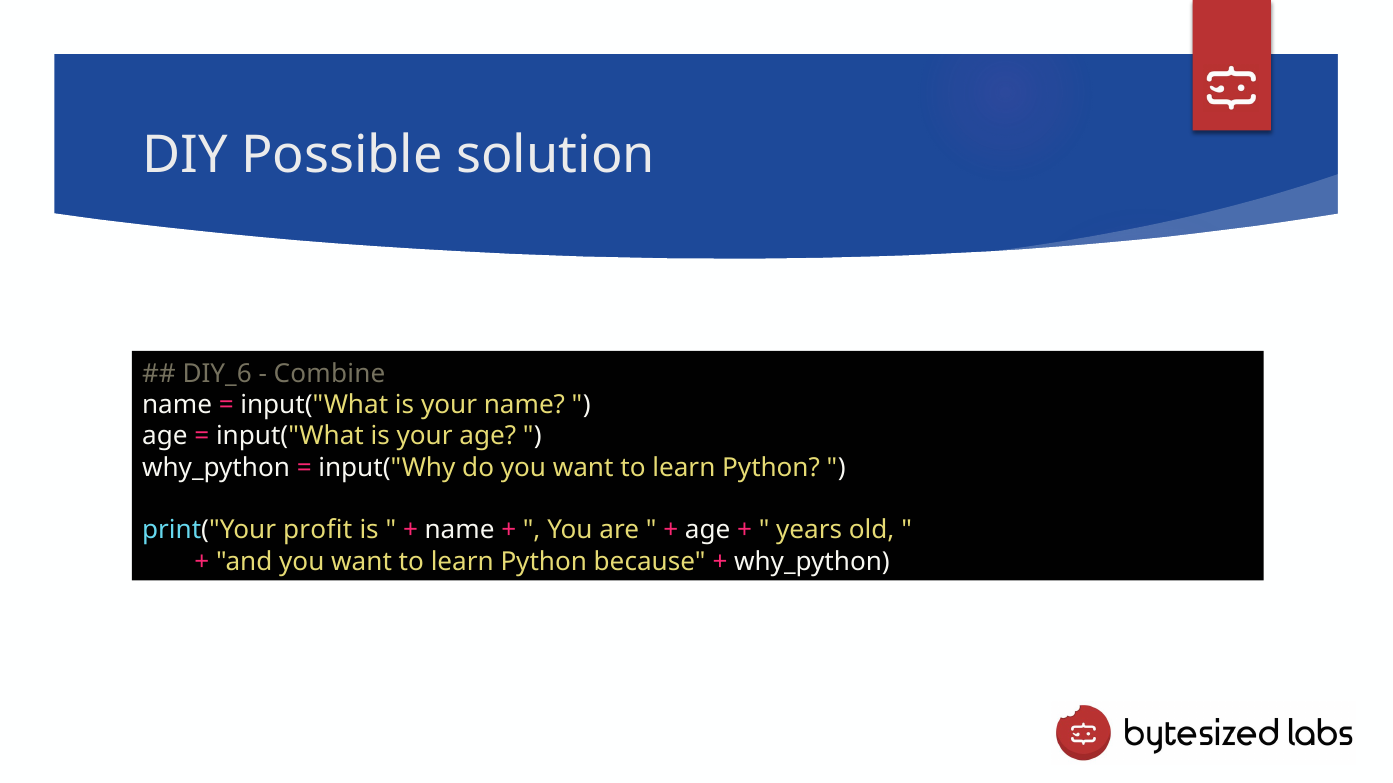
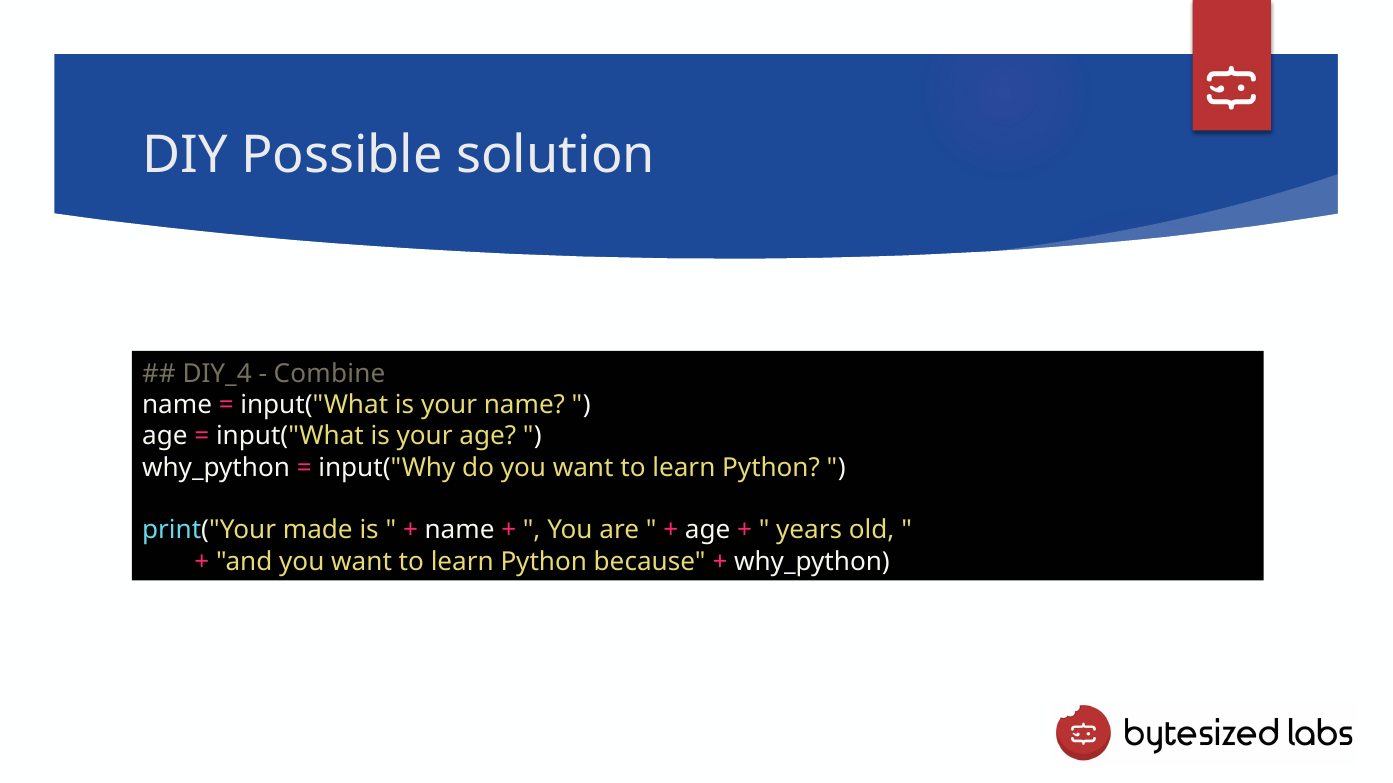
DIY_6: DIY_6 -> DIY_4
profit: profit -> made
